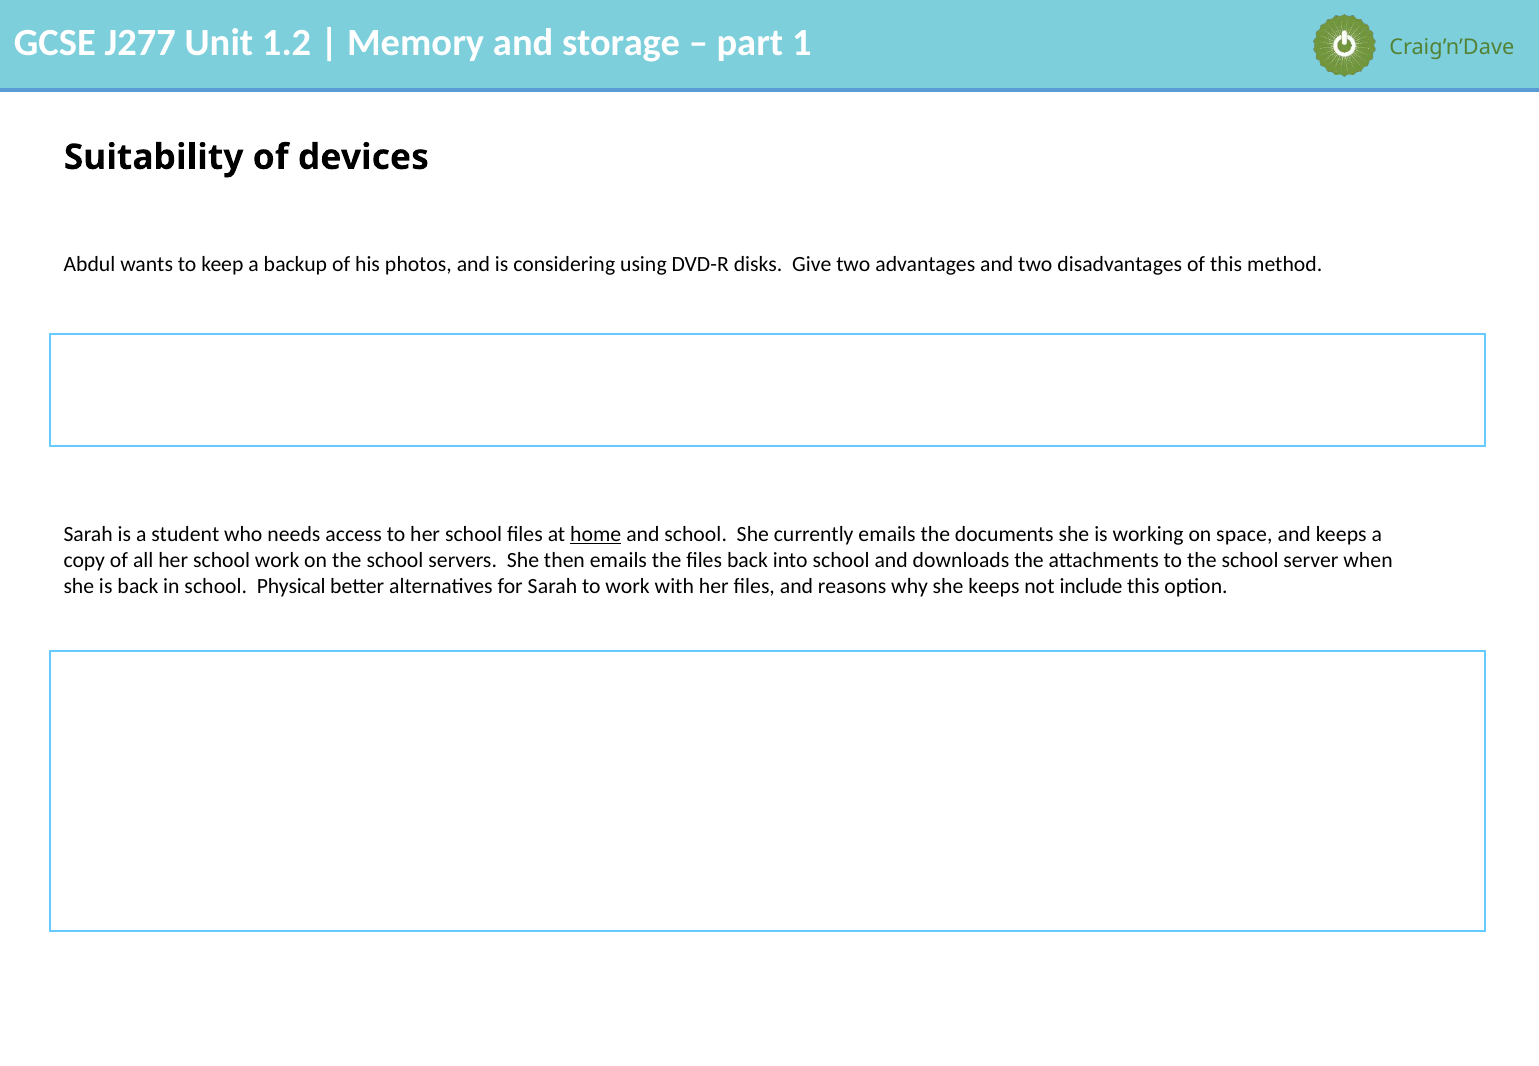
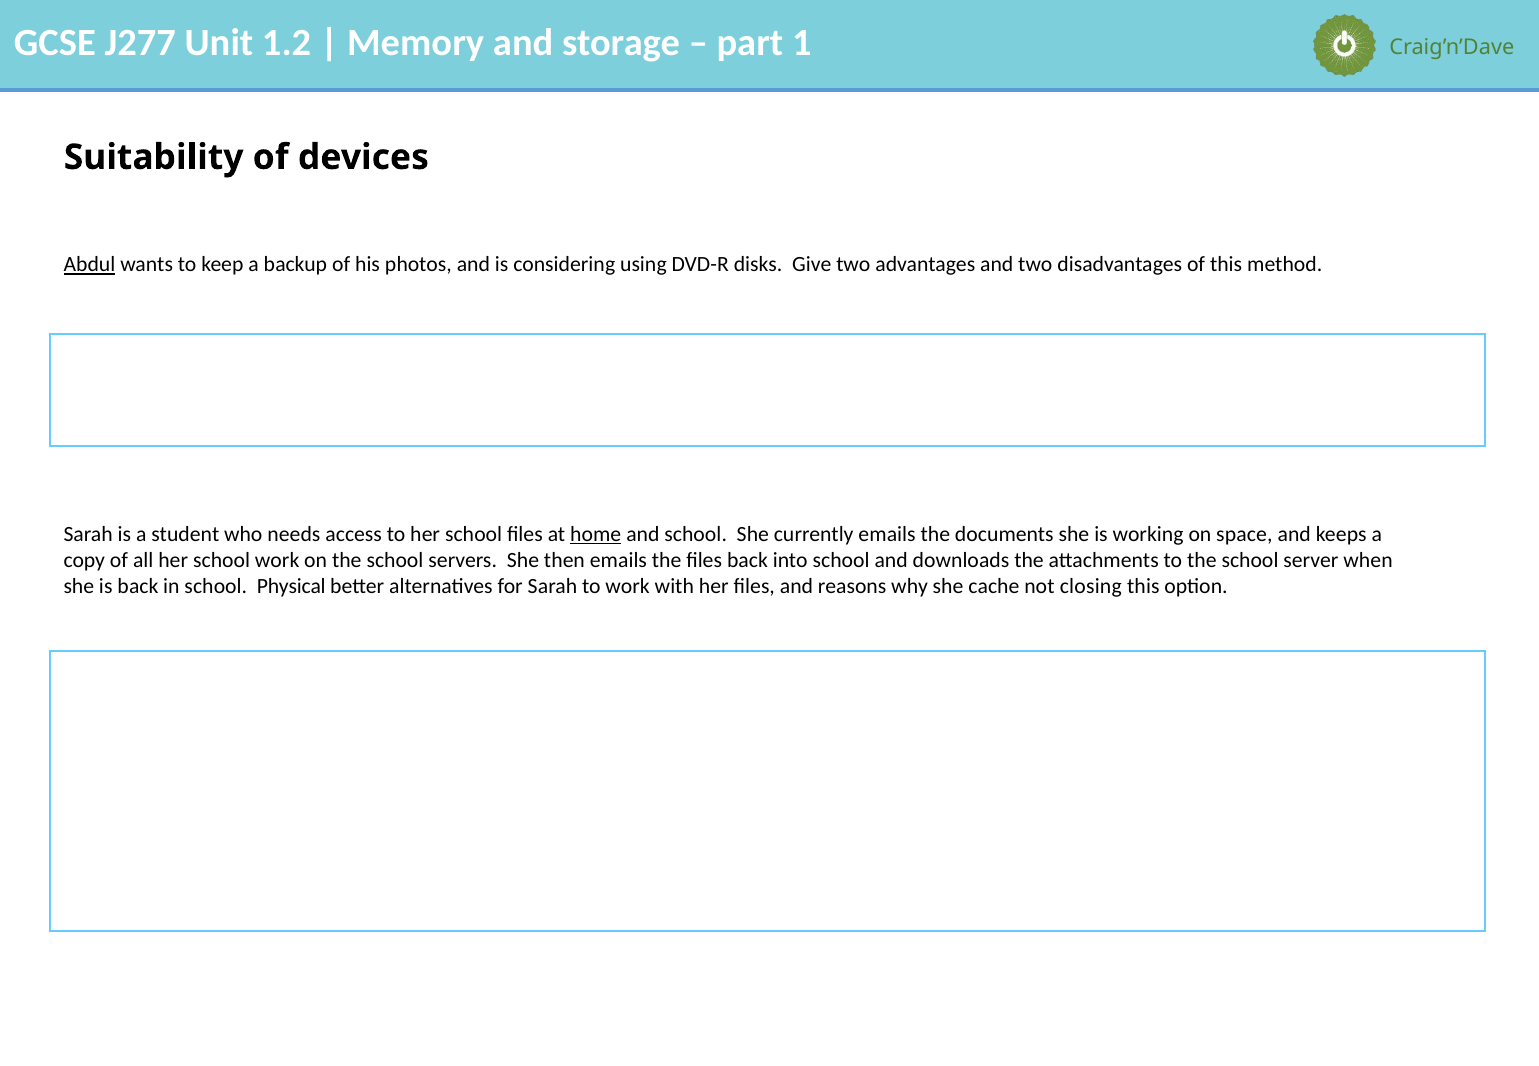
Abdul underline: none -> present
she keeps: keeps -> cache
include: include -> closing
